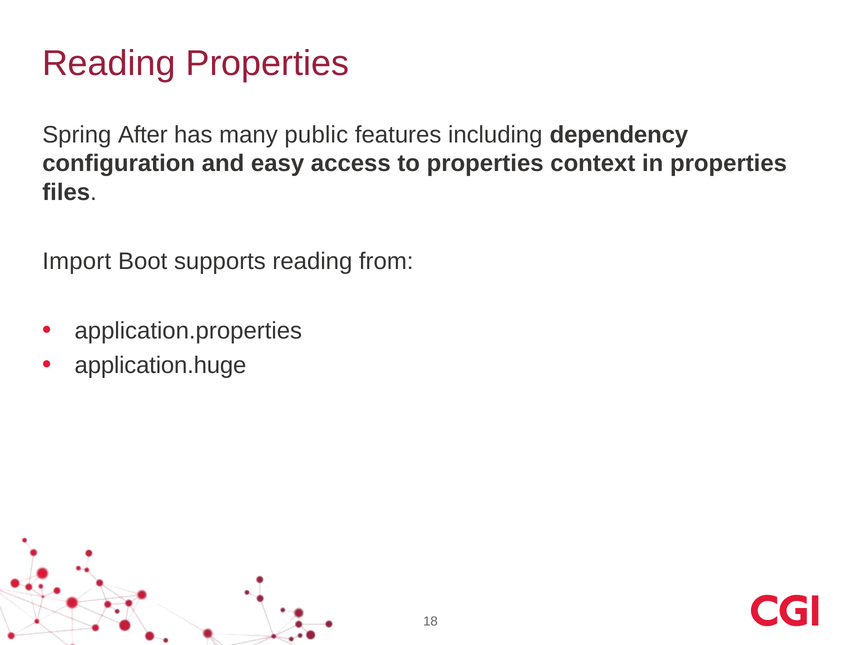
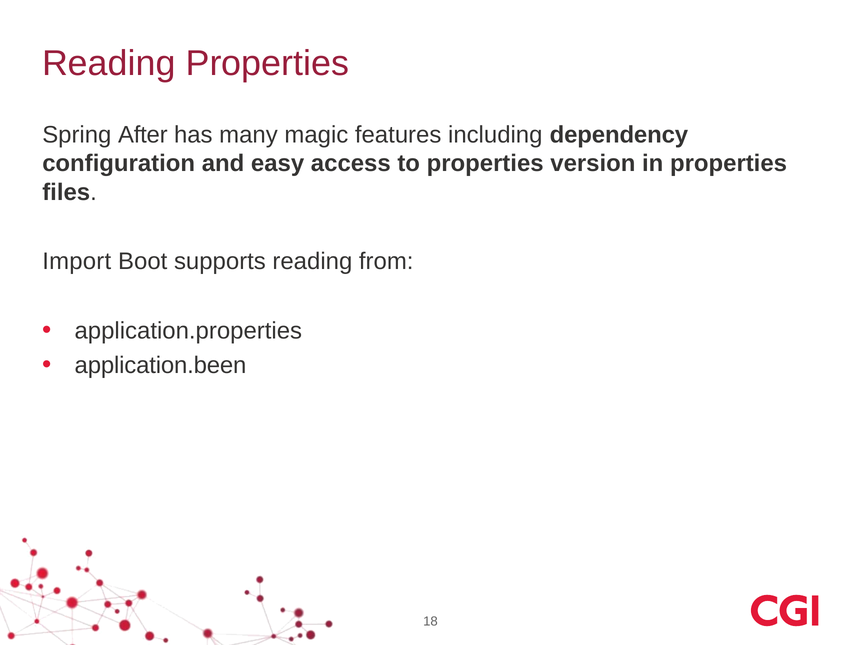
public: public -> magic
context: context -> version
application.huge: application.huge -> application.been
